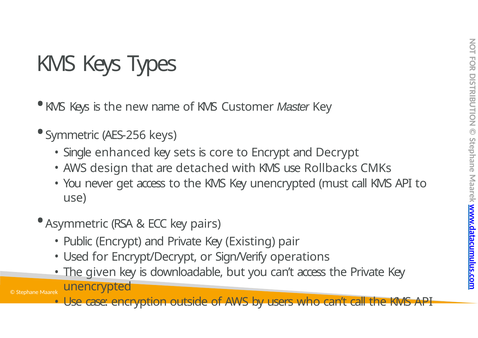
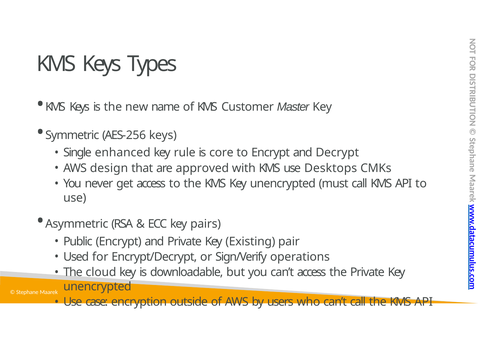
sets: sets -> rule
detached: detached -> approved
Rollbacks: Rollbacks -> Desktops
given: given -> cloud
